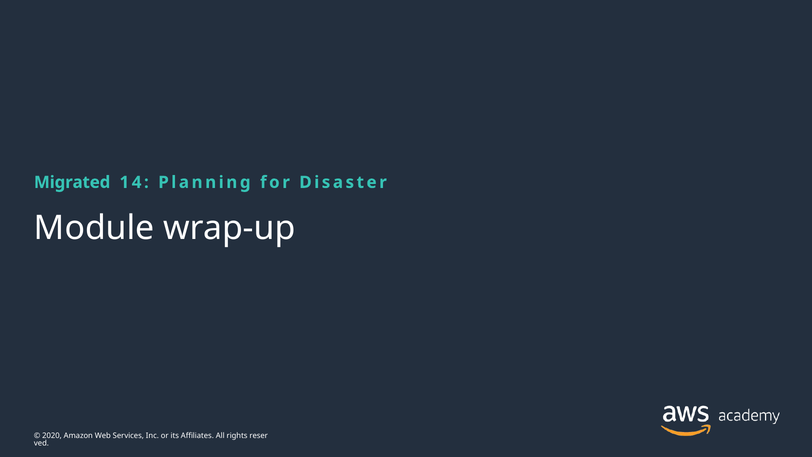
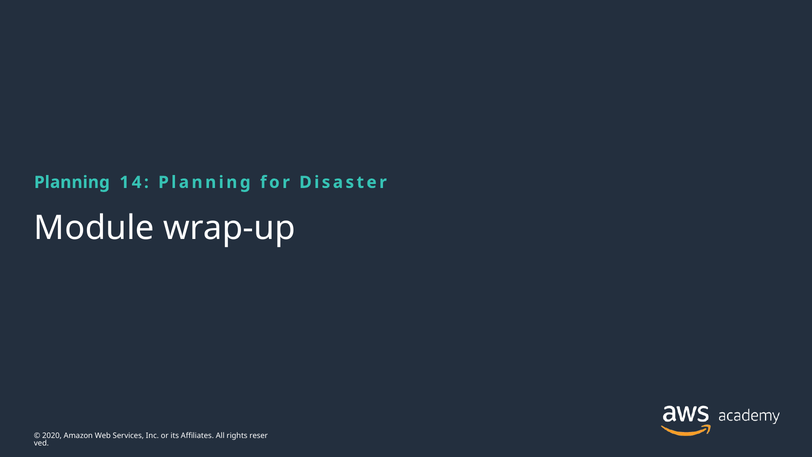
Migrated at (72, 182): Migrated -> Planning
